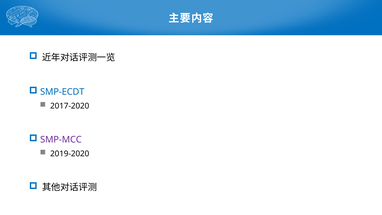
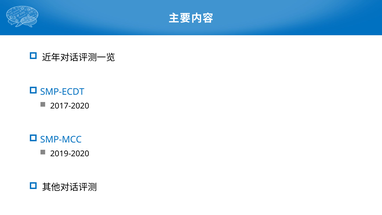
SMP-MCC colour: purple -> blue
